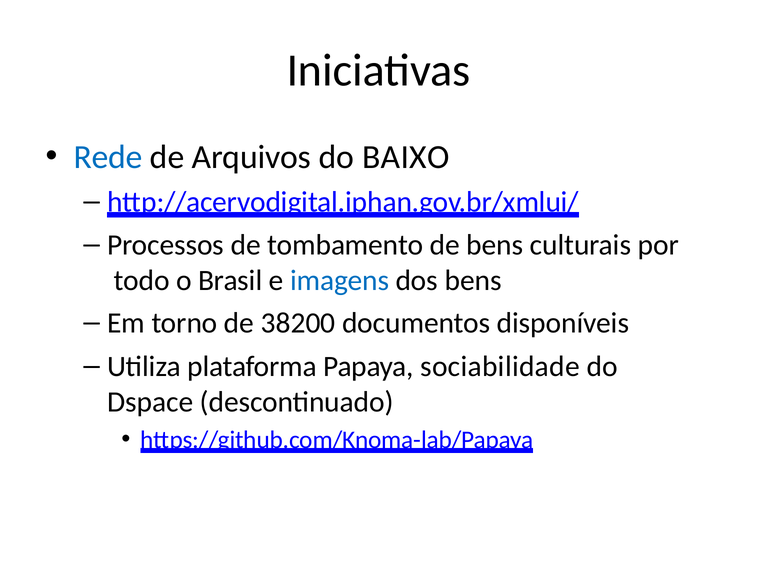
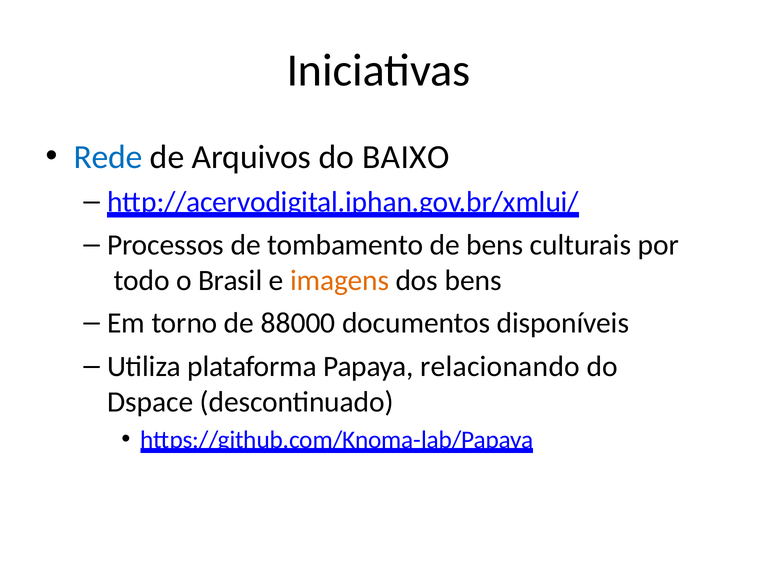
imagens colour: blue -> orange
38200: 38200 -> 88000
sociabilidade: sociabilidade -> relacionando
